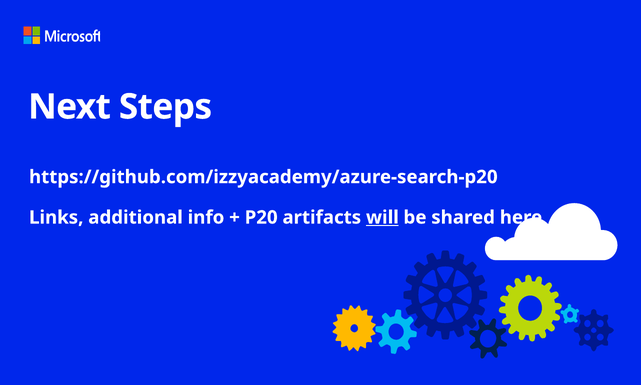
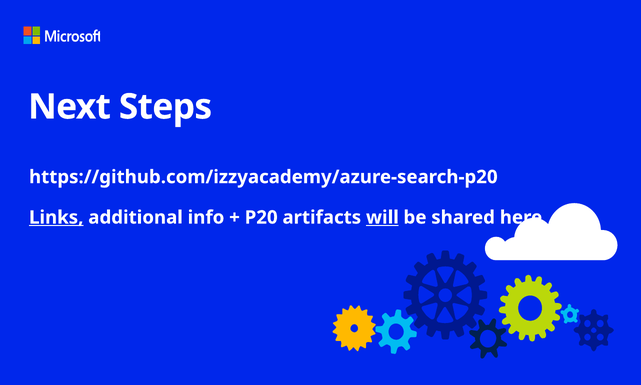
Links underline: none -> present
